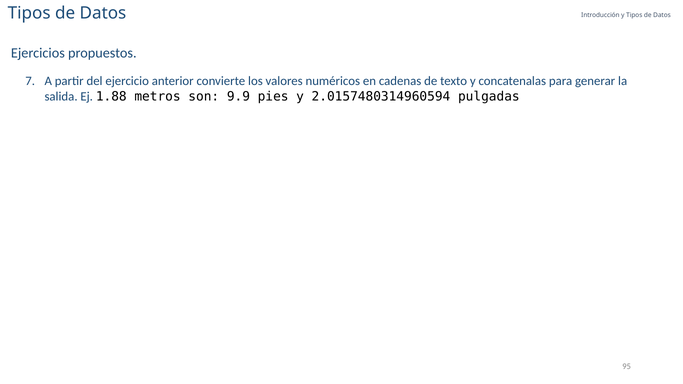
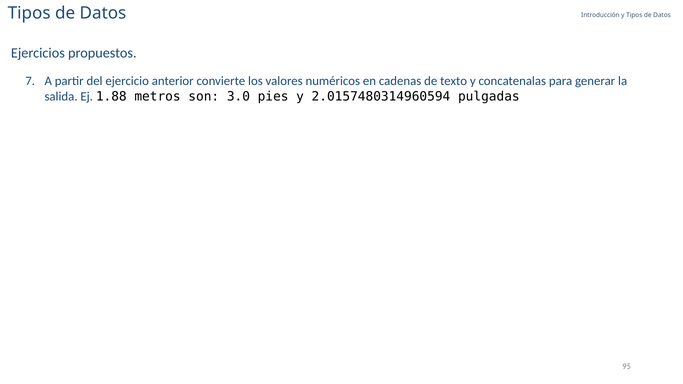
9.9: 9.9 -> 3.0
